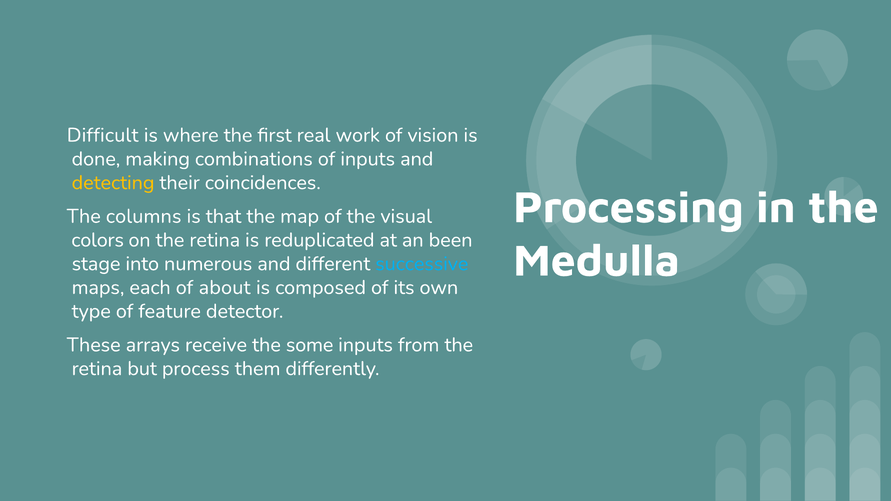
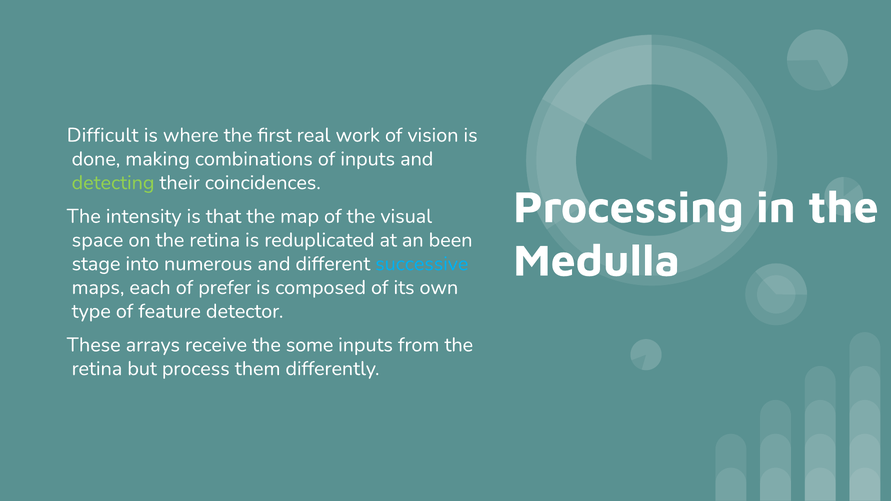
detecting colour: yellow -> light green
columns: columns -> intensity
colors: colors -> space
about: about -> prefer
